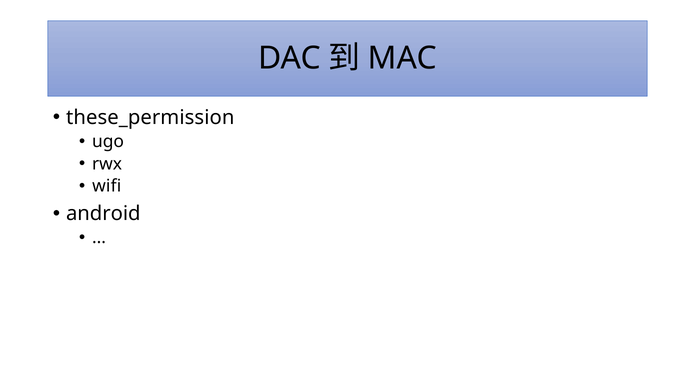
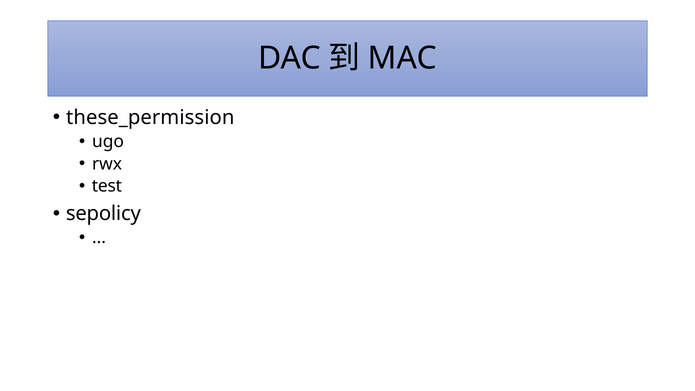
wifi: wifi -> test
android: android -> sepolicy
